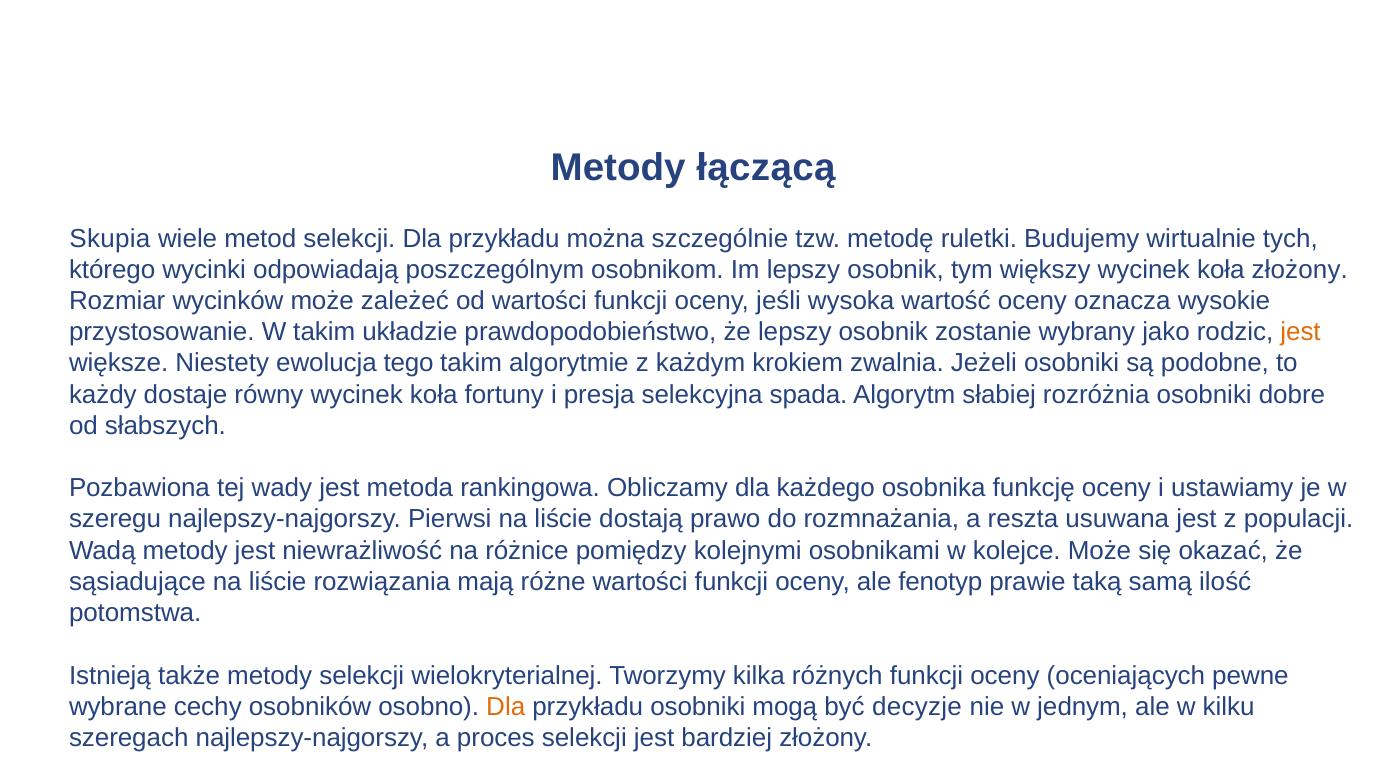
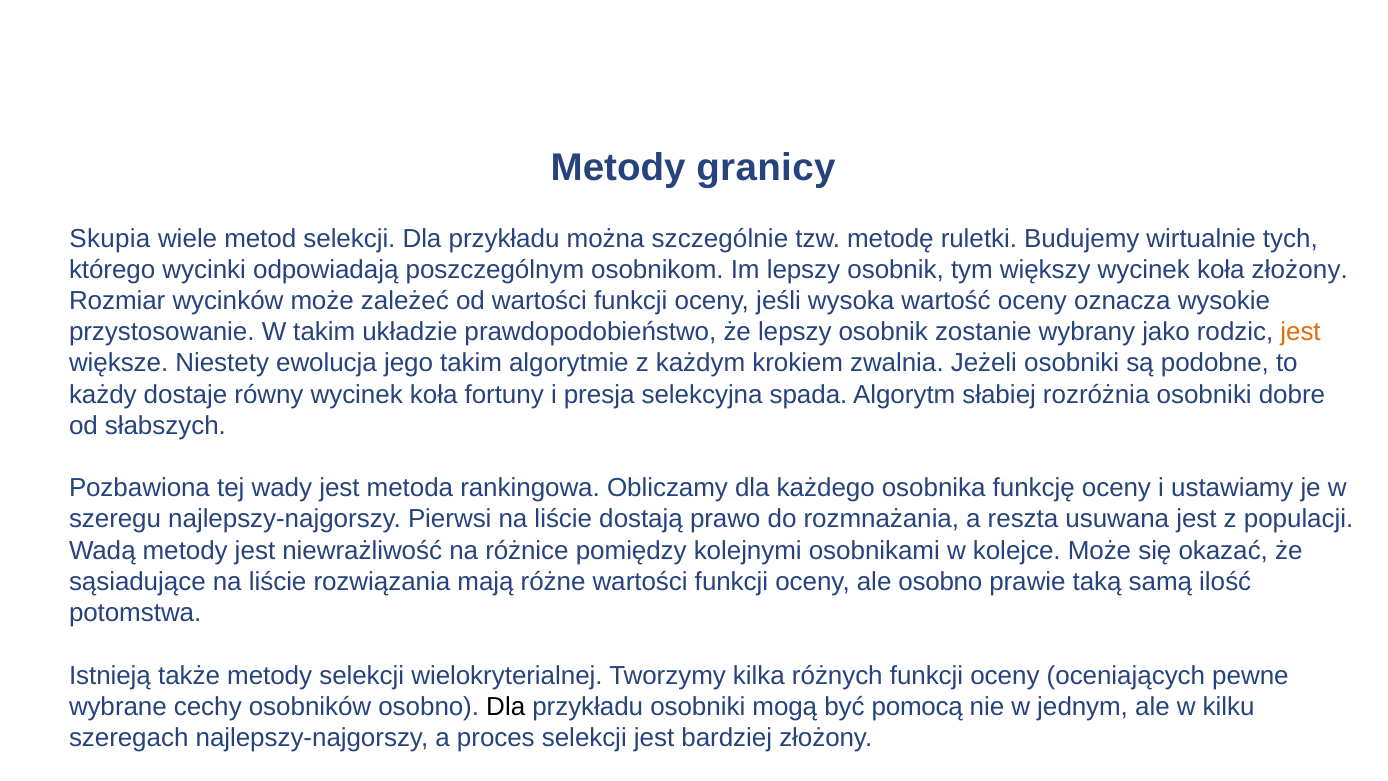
łączącą: łączącą -> granicy
tego: tego -> jego
ale fenotyp: fenotyp -> osobno
Dla at (506, 706) colour: orange -> black
decyzje: decyzje -> pomocą
